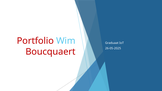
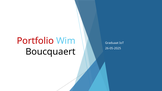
Boucquaert colour: red -> black
